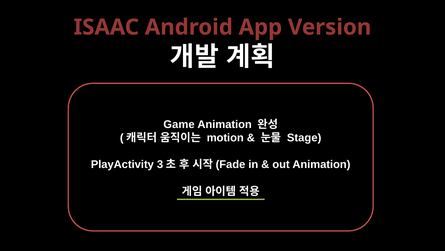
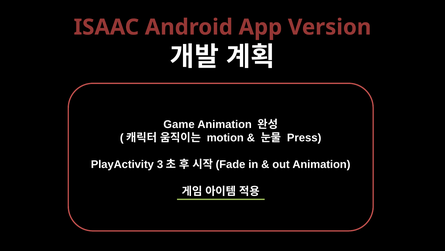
Stage: Stage -> Press
